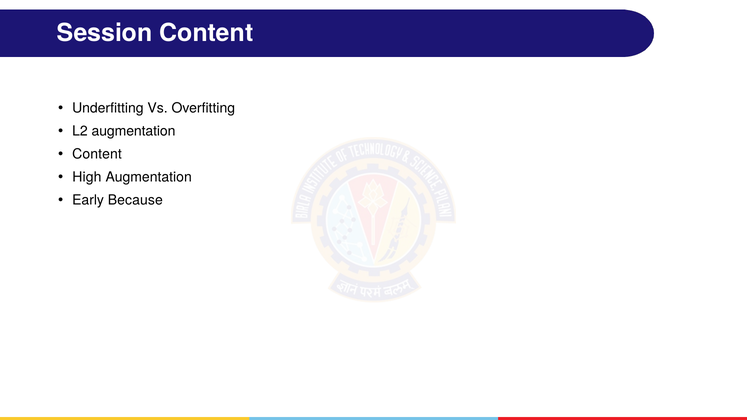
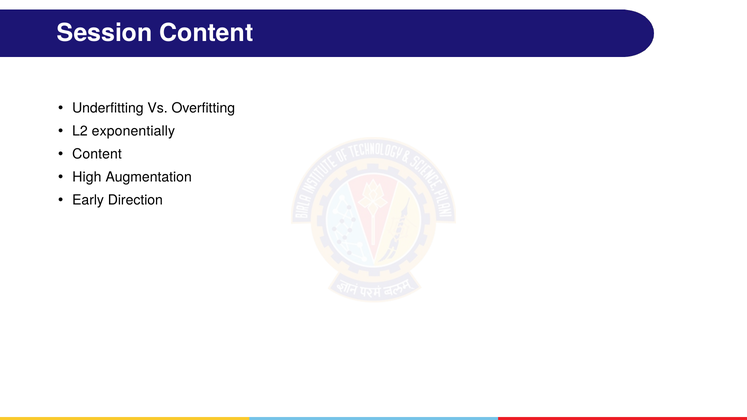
L2 augmentation: augmentation -> exponentially
Because: Because -> Direction
